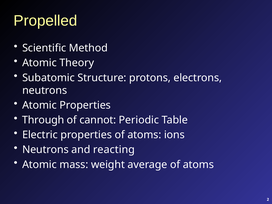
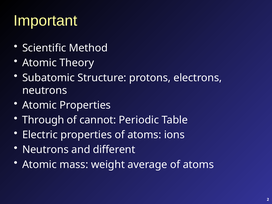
Propelled: Propelled -> Important
reacting: reacting -> different
